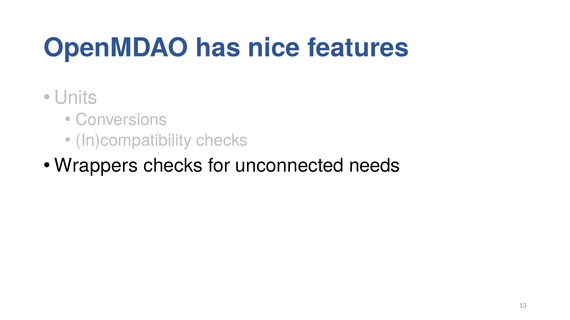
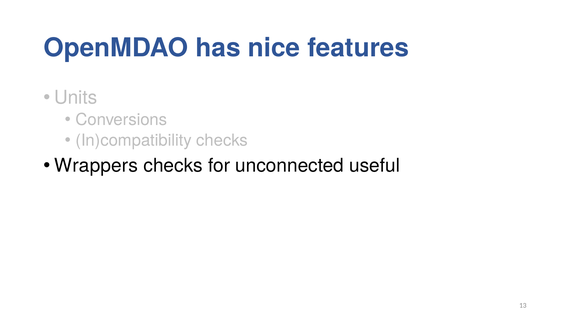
needs: needs -> useful
